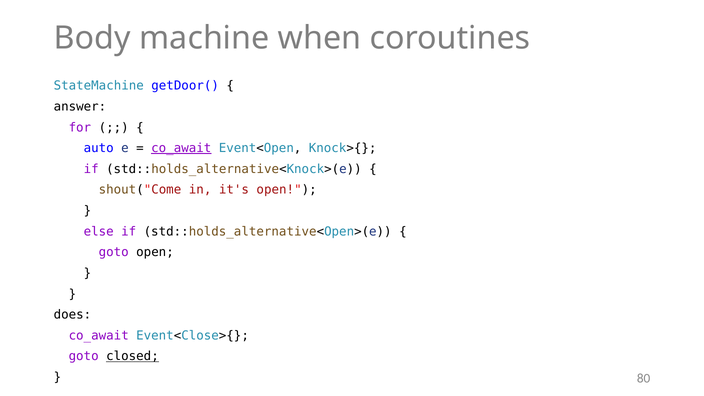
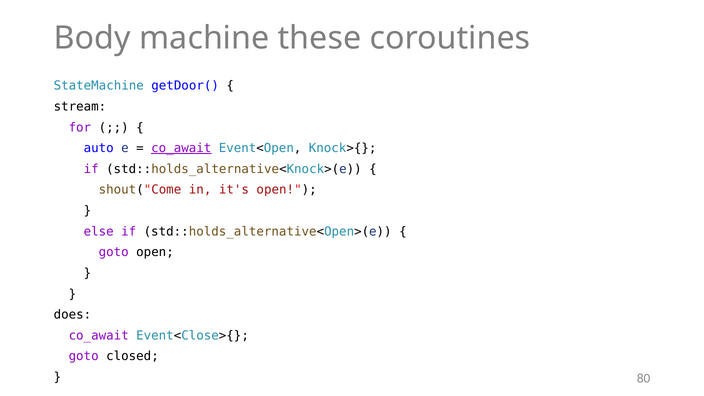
when: when -> these
answer: answer -> stream
closed underline: present -> none
